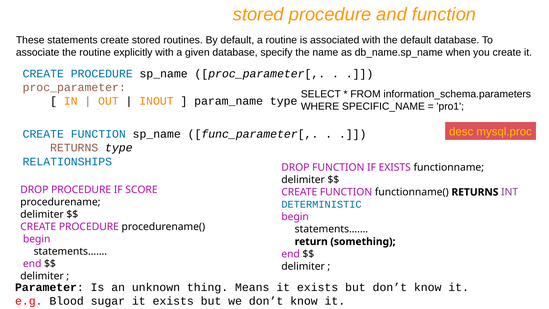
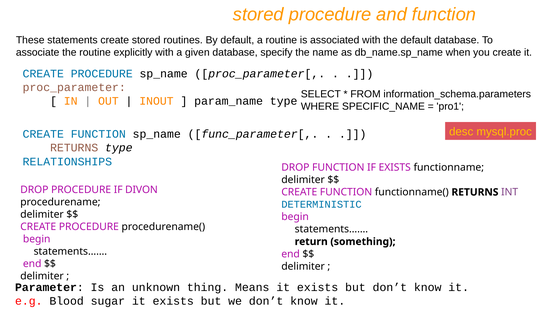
SCORE: SCORE -> DIVON
